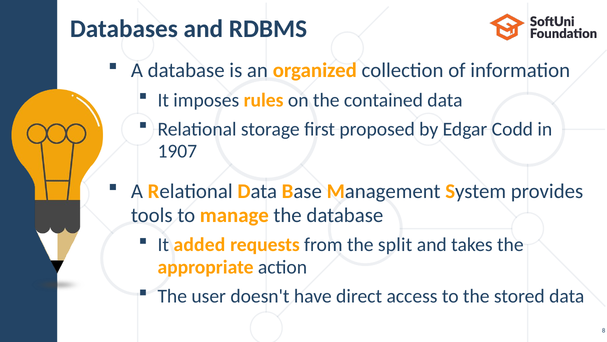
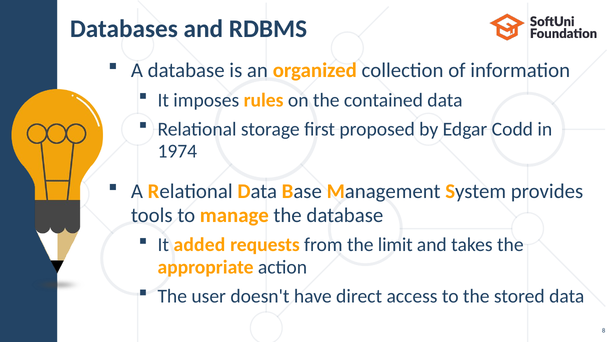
1907: 1907 -> 1974
split: split -> limit
